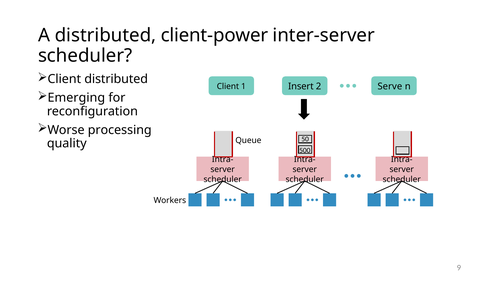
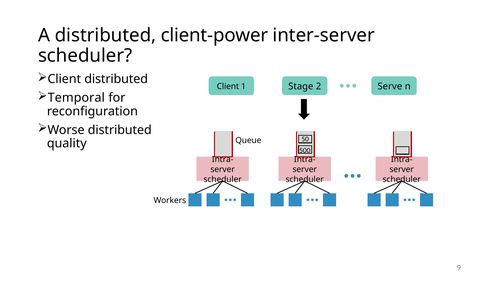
Insert: Insert -> Stage
Emerging: Emerging -> Temporal
Worse processing: processing -> distributed
